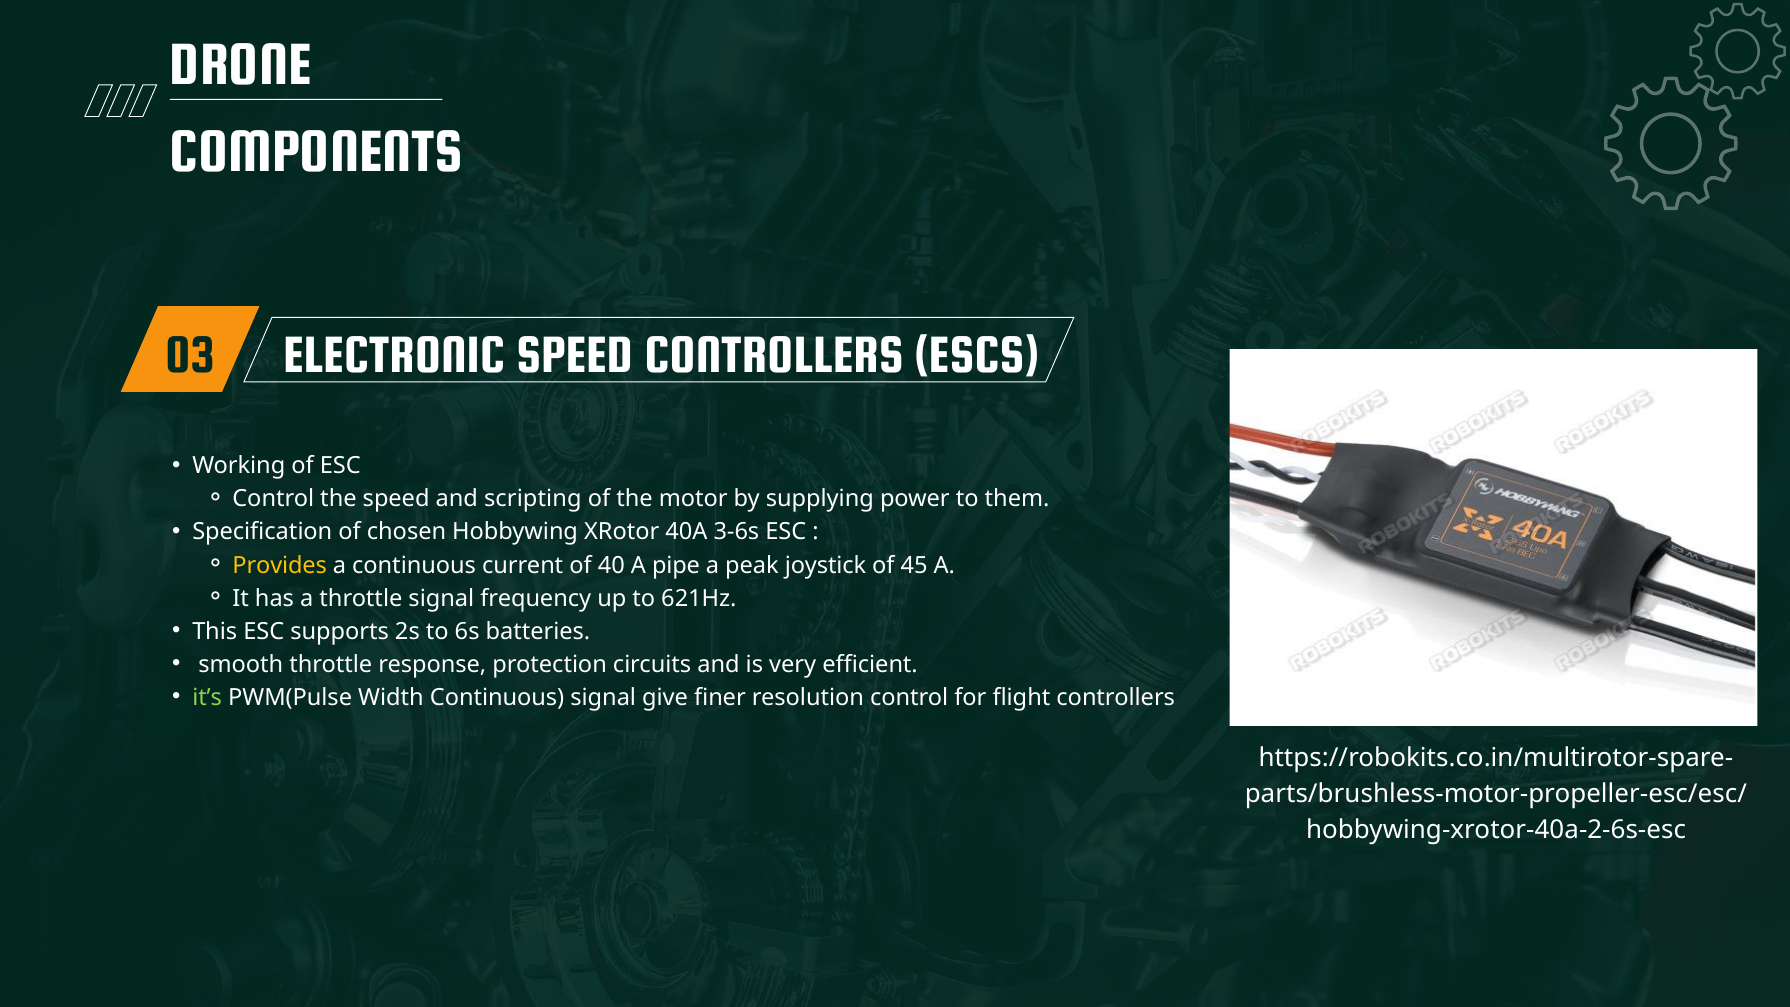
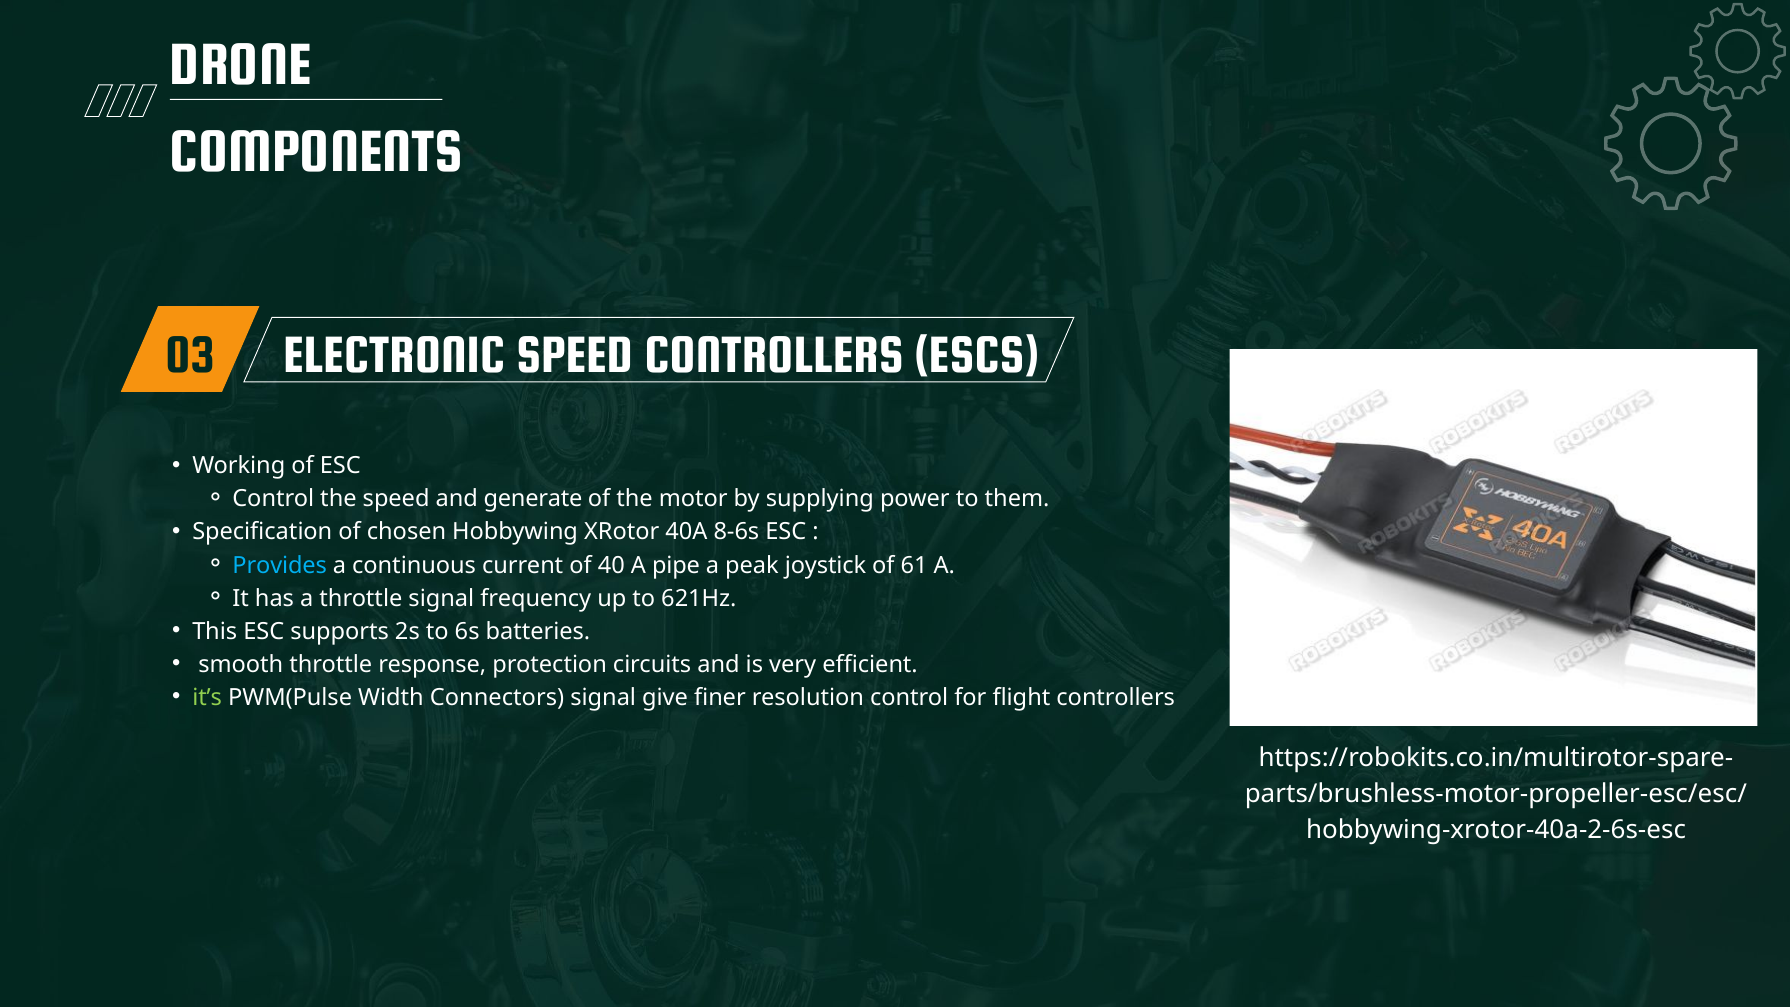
scripting: scripting -> generate
3-6s: 3-6s -> 8-6s
Provides colour: yellow -> light blue
45: 45 -> 61
Width Continuous: Continuous -> Connectors
